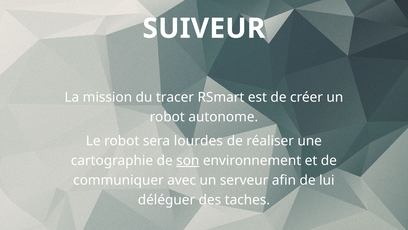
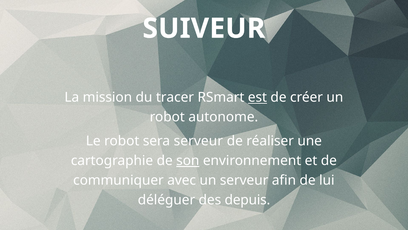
est underline: none -> present
sera lourdes: lourdes -> serveur
taches: taches -> depuis
